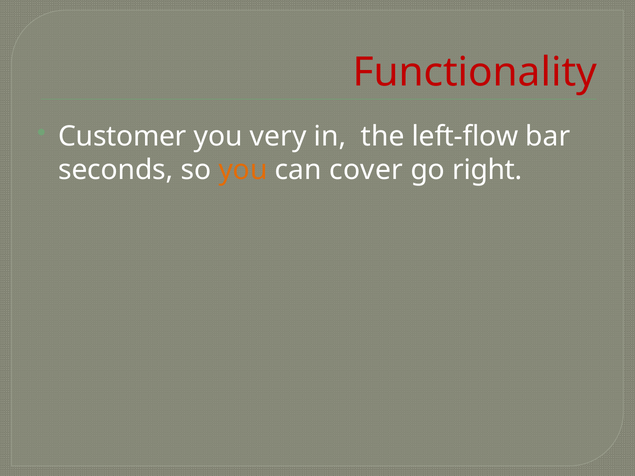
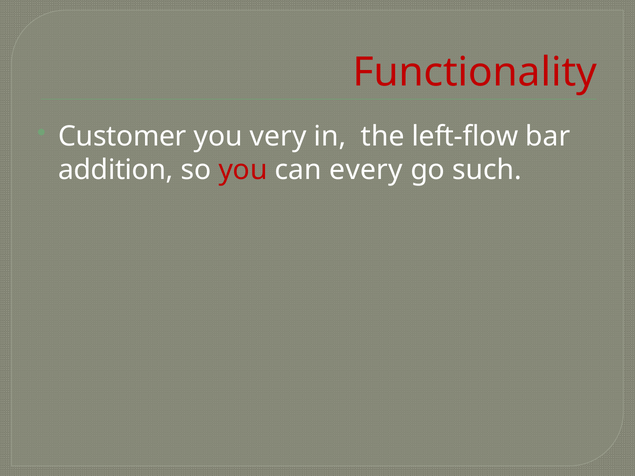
seconds: seconds -> addition
you at (243, 170) colour: orange -> red
cover: cover -> every
right: right -> such
